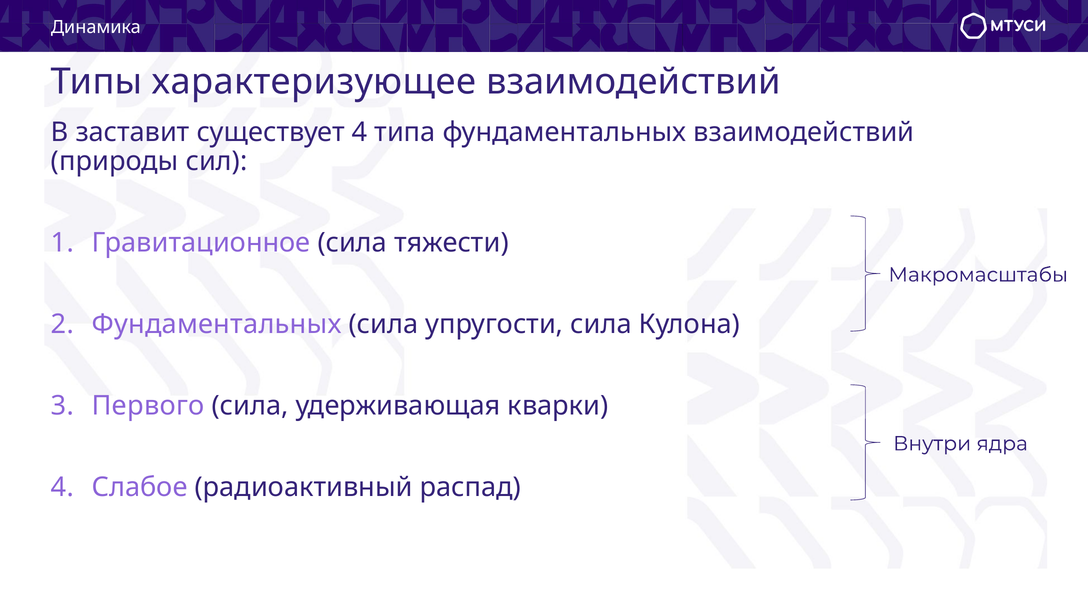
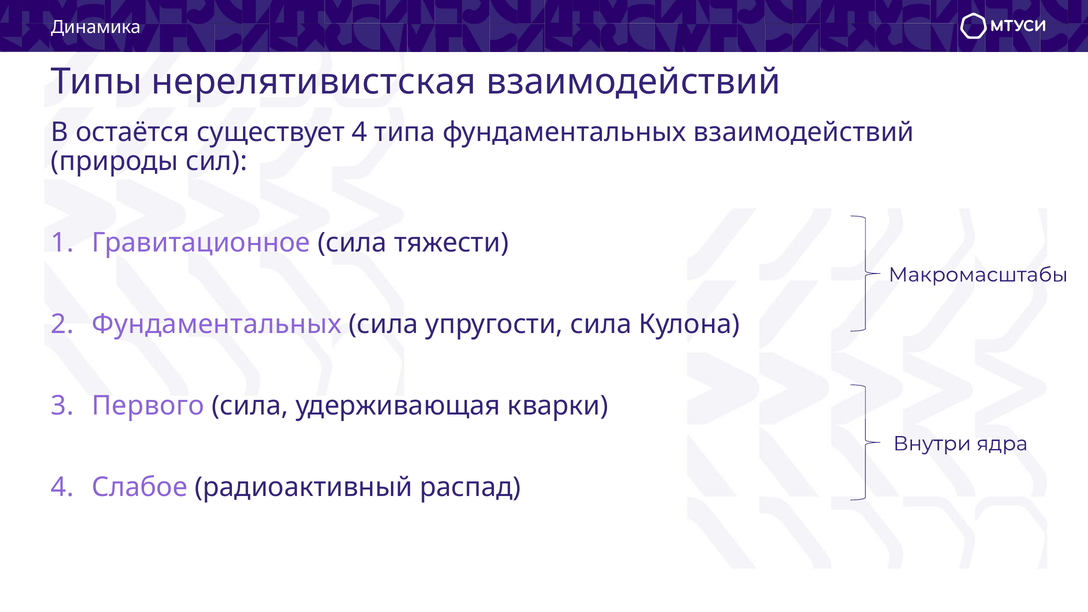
характеризующее: характеризующее -> нерелятивистская
заставит: заставит -> остаётся
